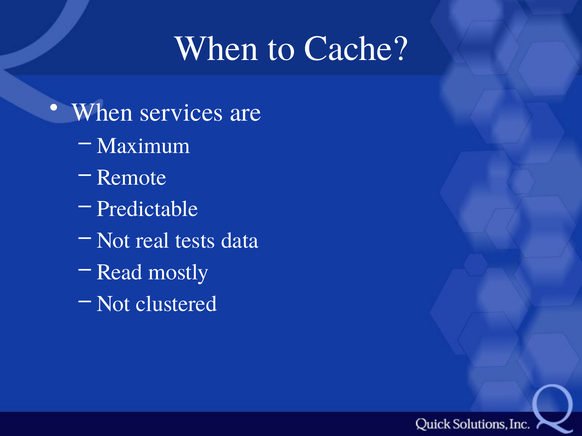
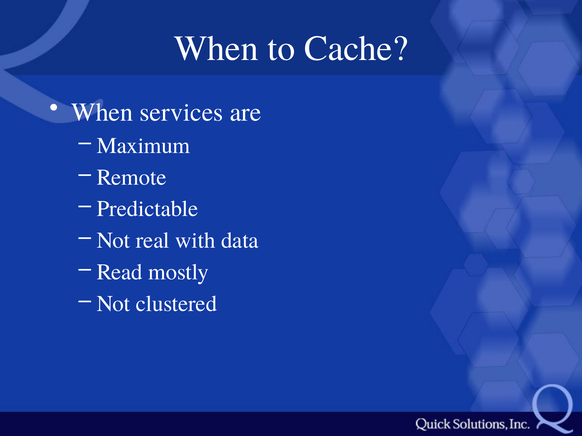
tests: tests -> with
